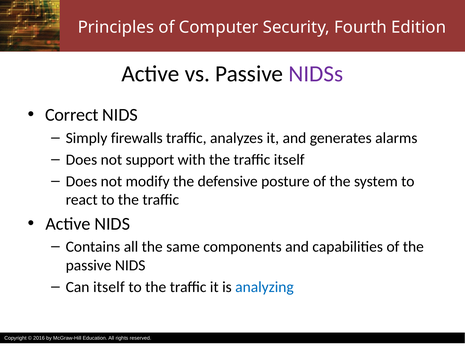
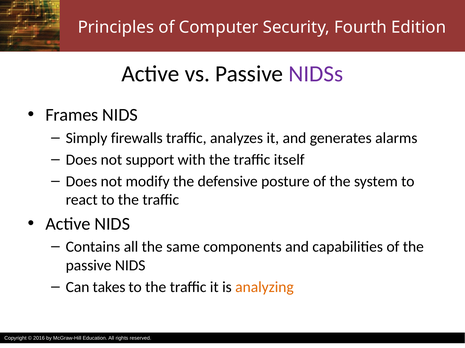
Correct: Correct -> Frames
Can itself: itself -> takes
analyzing colour: blue -> orange
